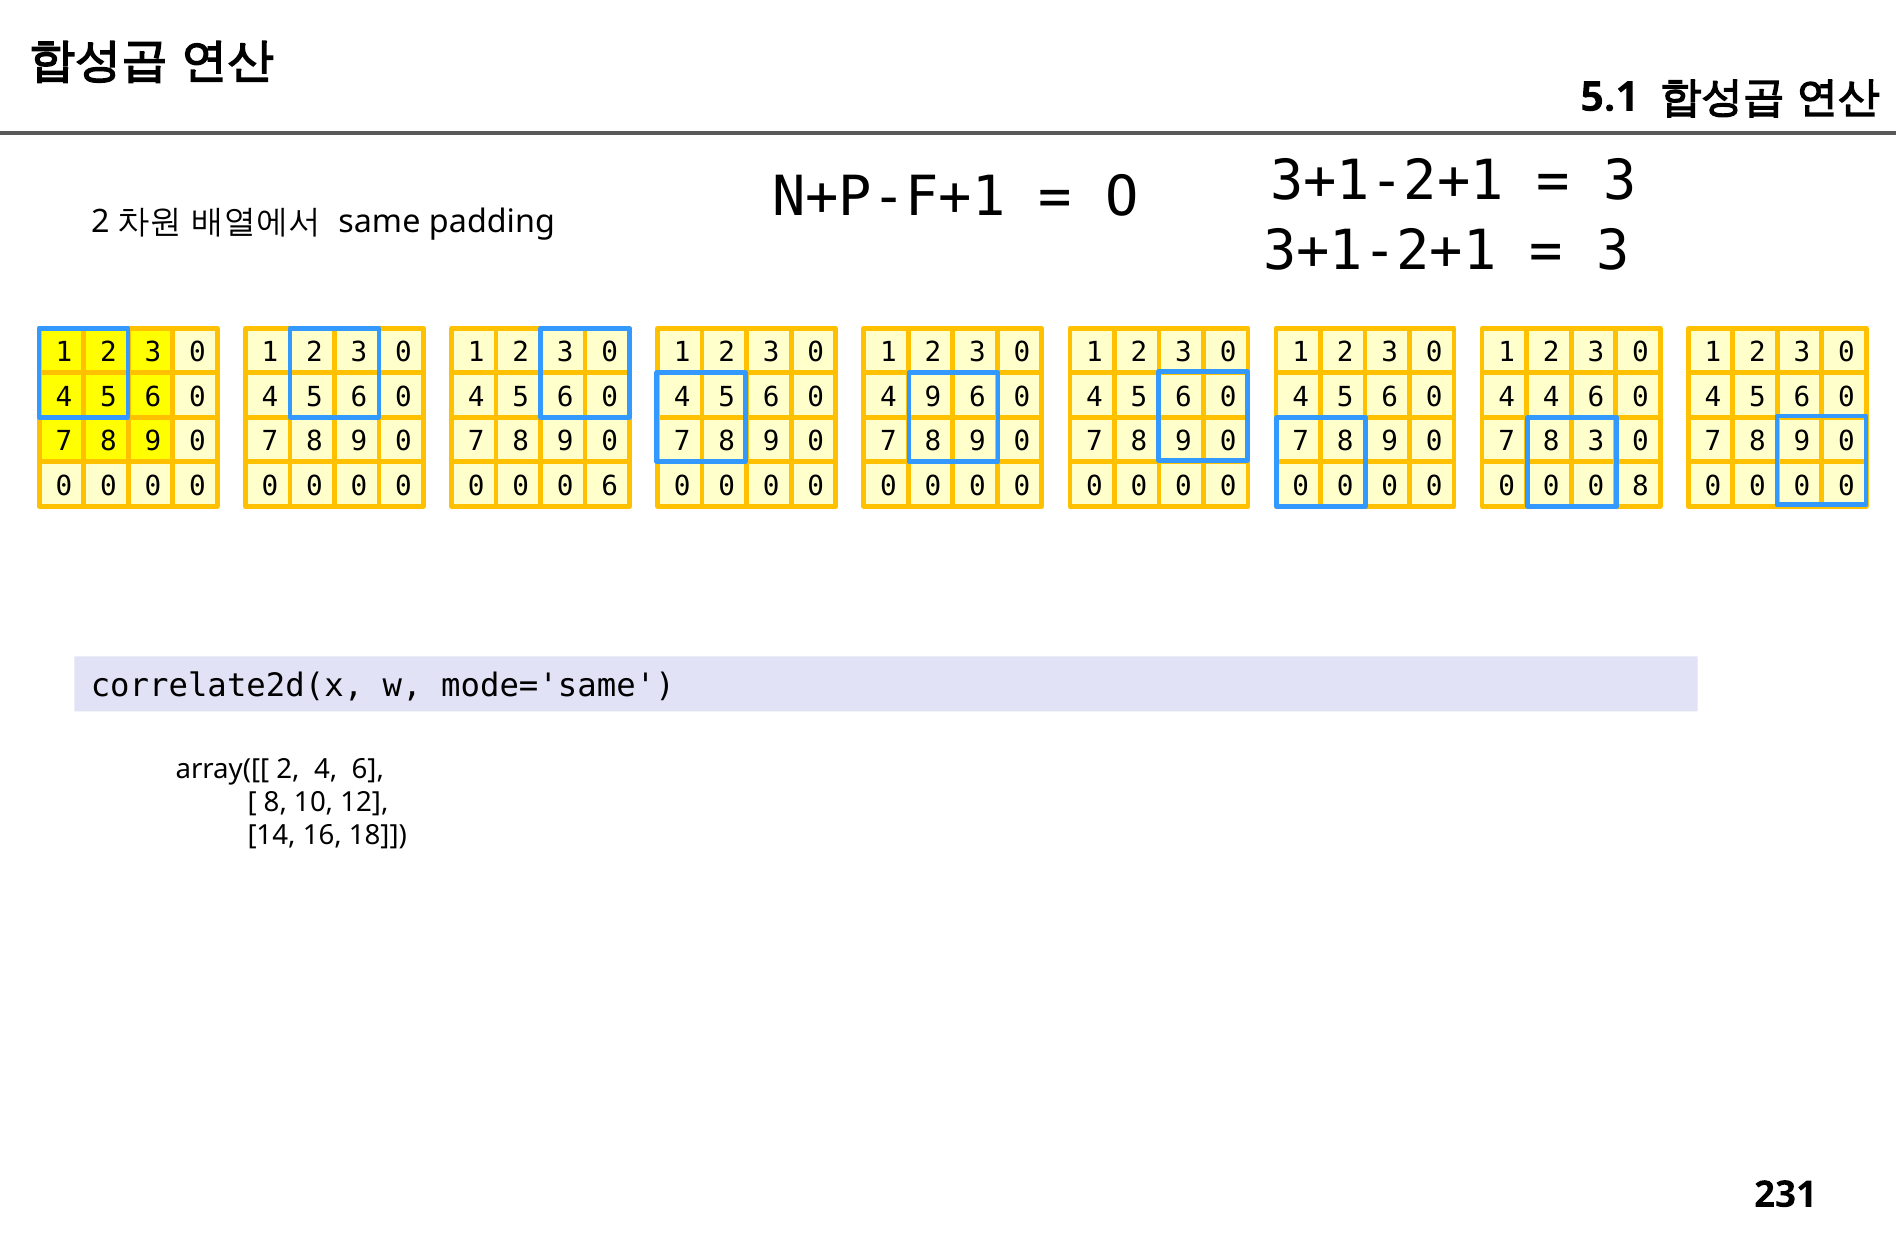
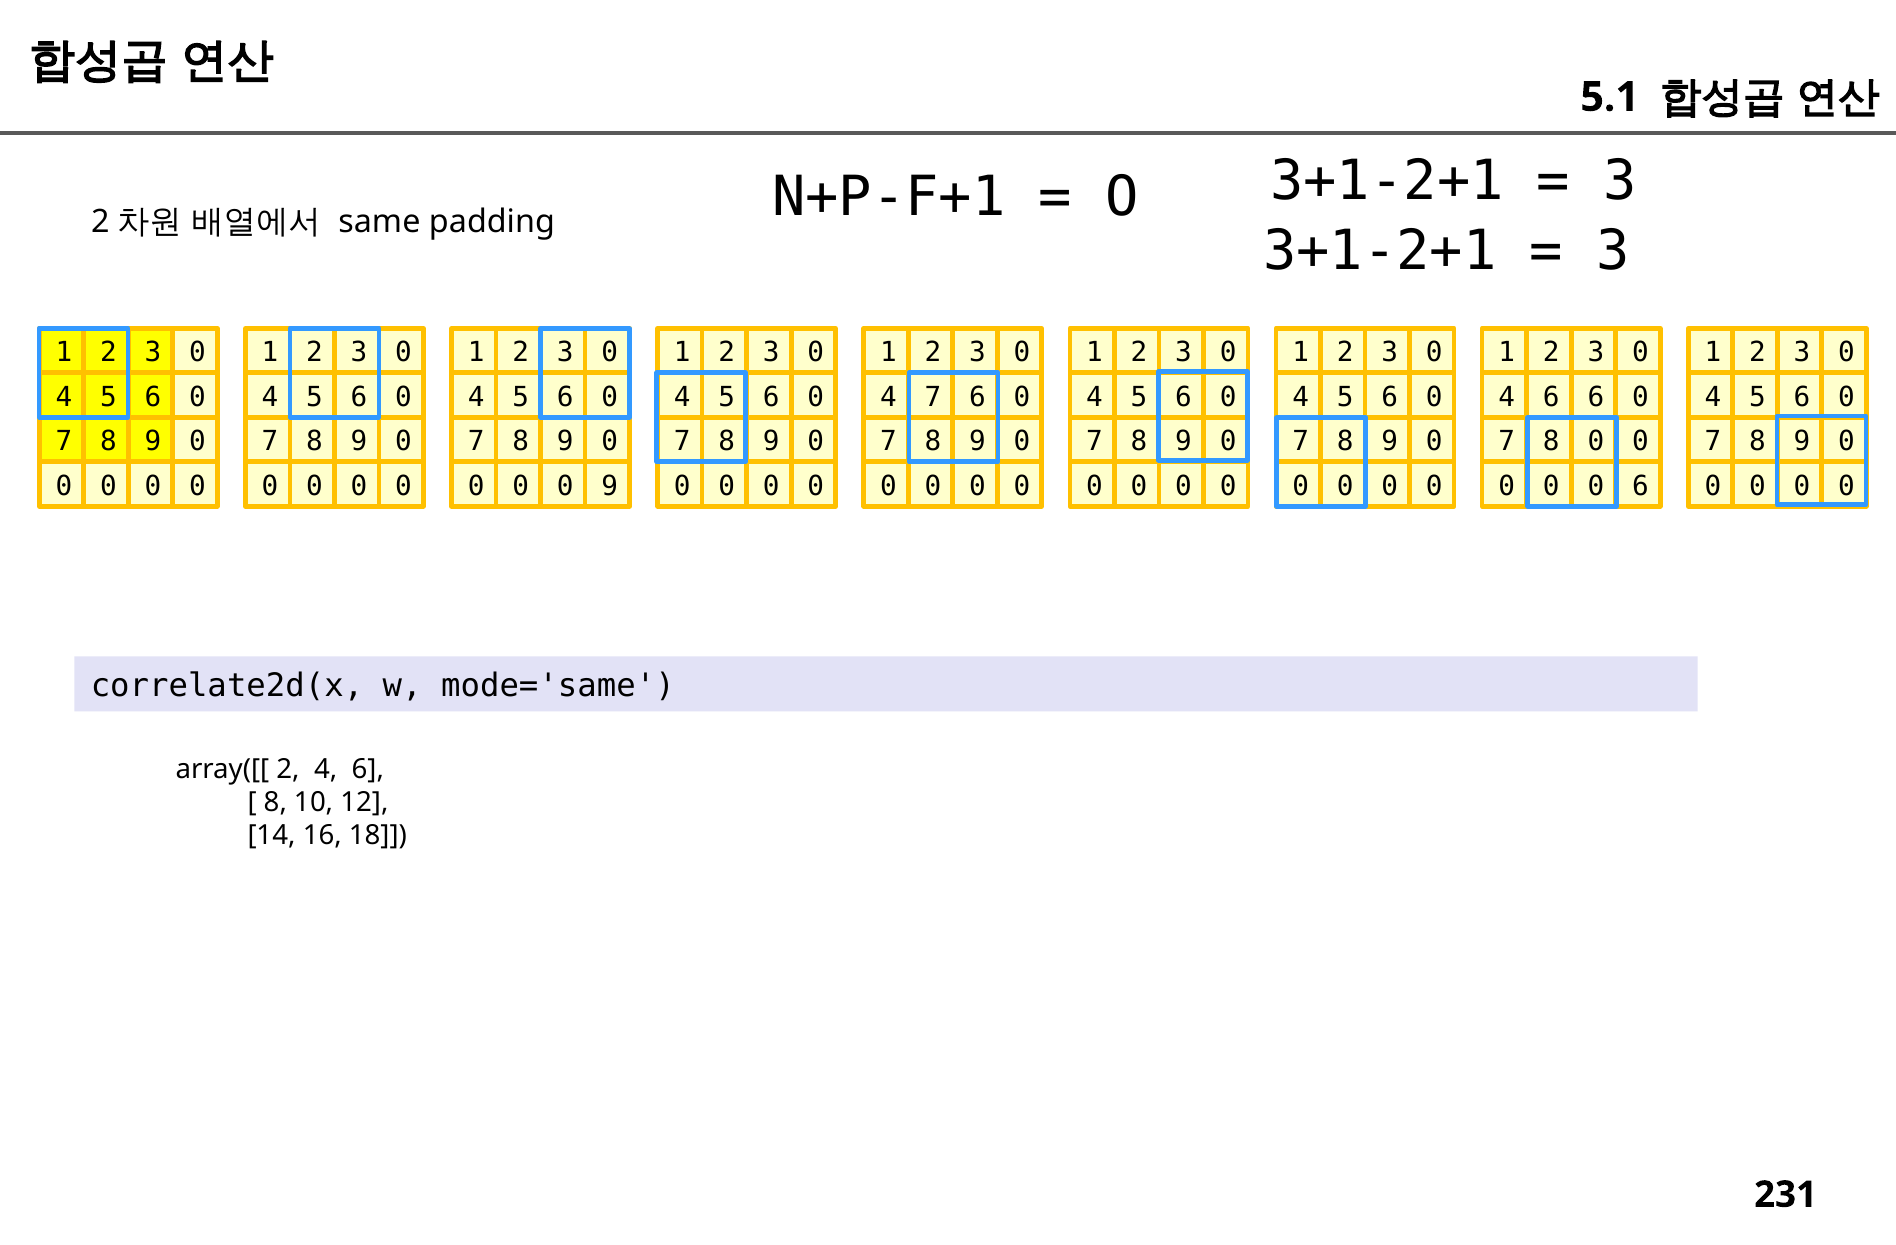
4 9: 9 -> 7
4 at (1551, 397): 4 -> 6
8 3: 3 -> 0
0 6: 6 -> 9
0 8: 8 -> 6
